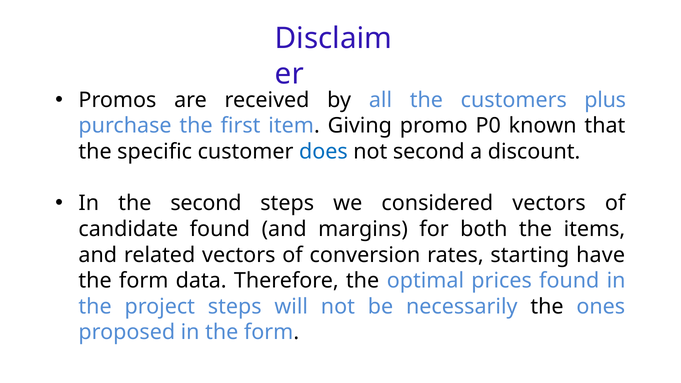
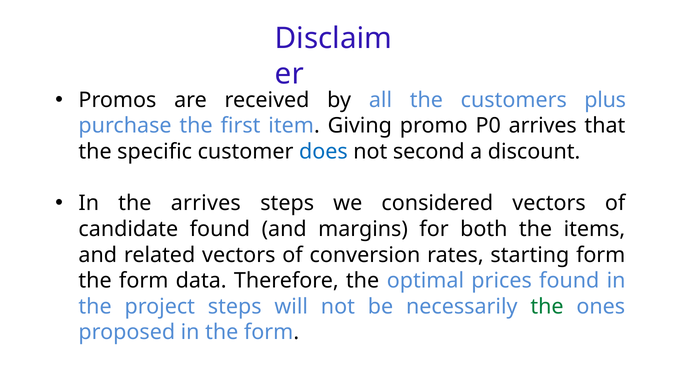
P0 known: known -> arrives
the second: second -> arrives
starting have: have -> form
the at (547, 307) colour: black -> green
